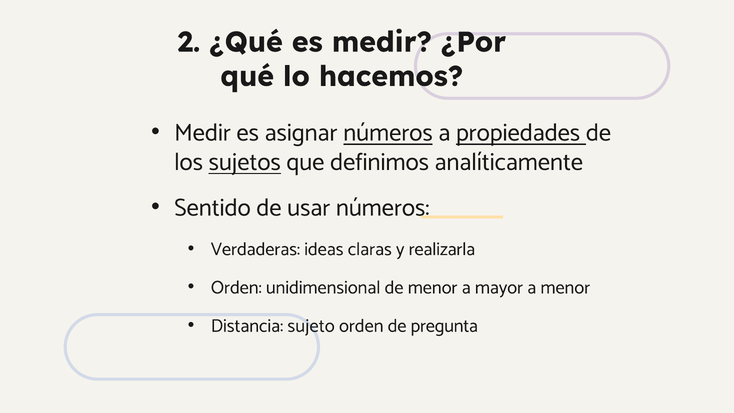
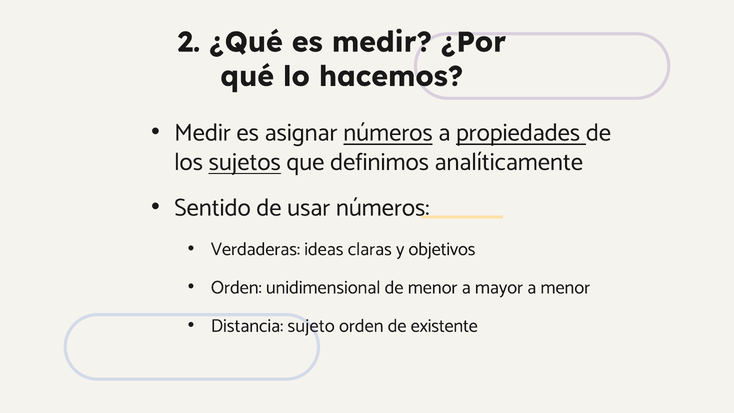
realizarla: realizarla -> objetivos
pregunta: pregunta -> existente
